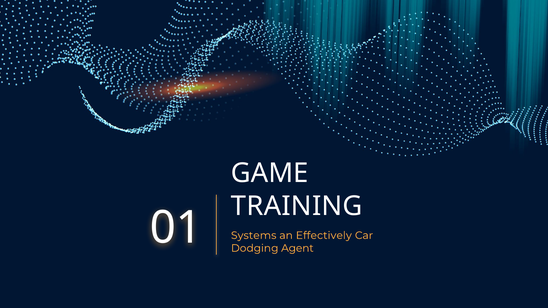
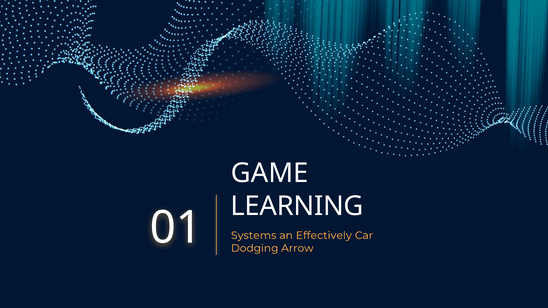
TRAINING: TRAINING -> LEARNING
Agent: Agent -> Arrow
